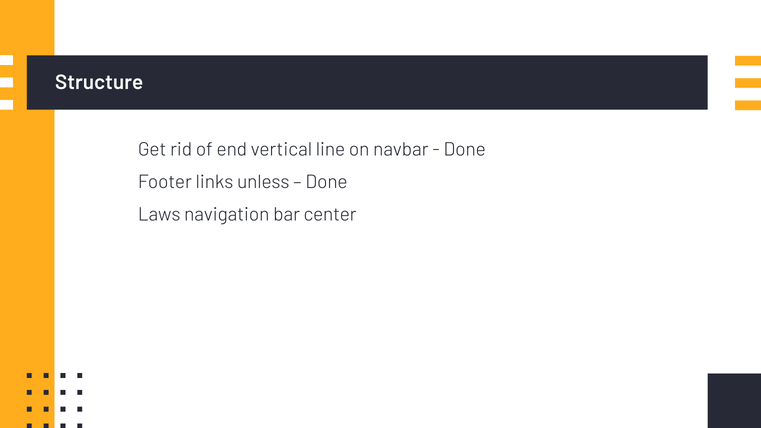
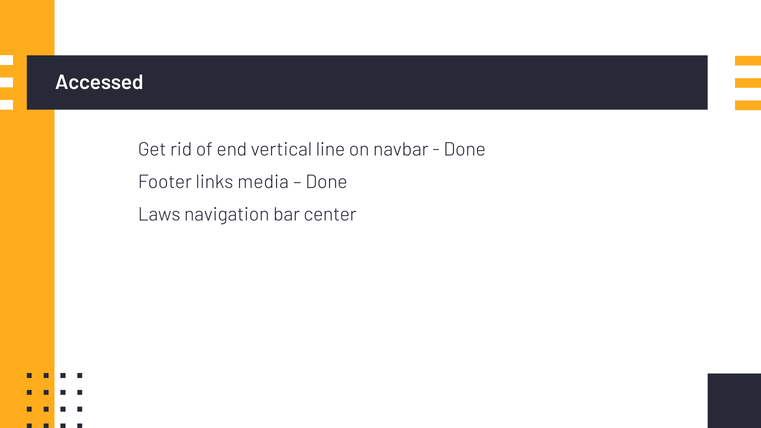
Structure: Structure -> Accessed
unless: unless -> media
